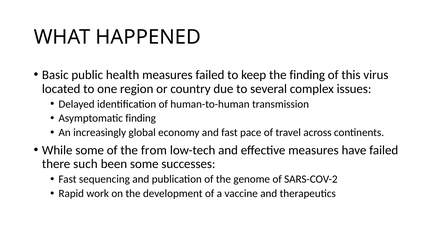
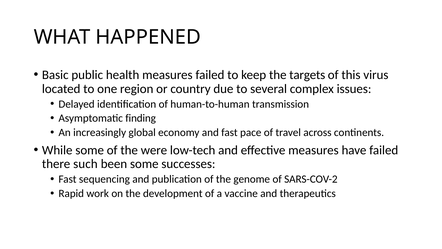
the finding: finding -> targets
from: from -> were
